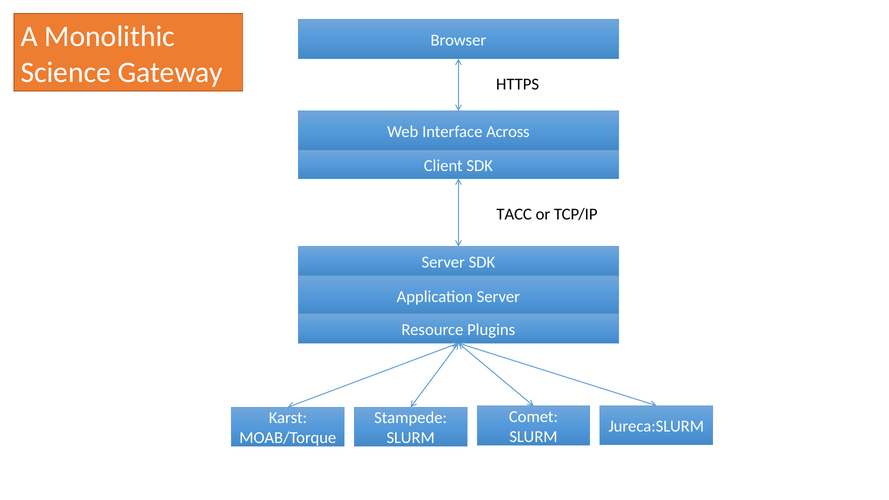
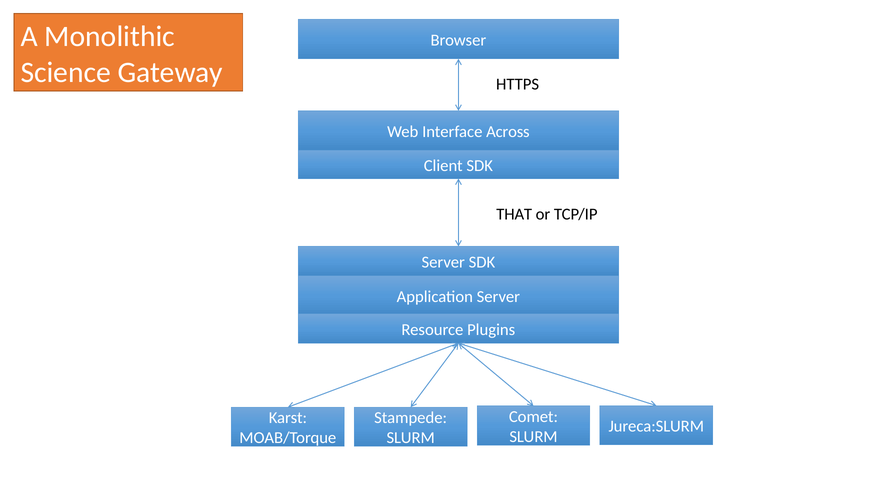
TACC: TACC -> THAT
